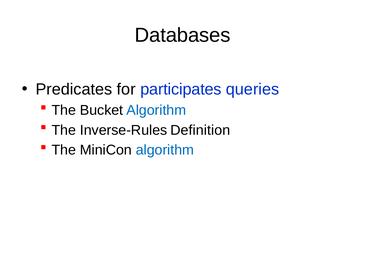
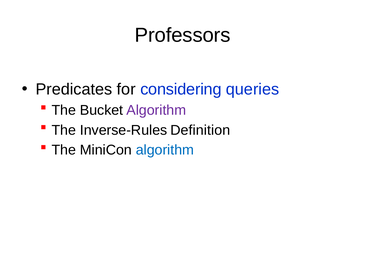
Databases: Databases -> Professors
participates: participates -> considering
Algorithm at (156, 111) colour: blue -> purple
